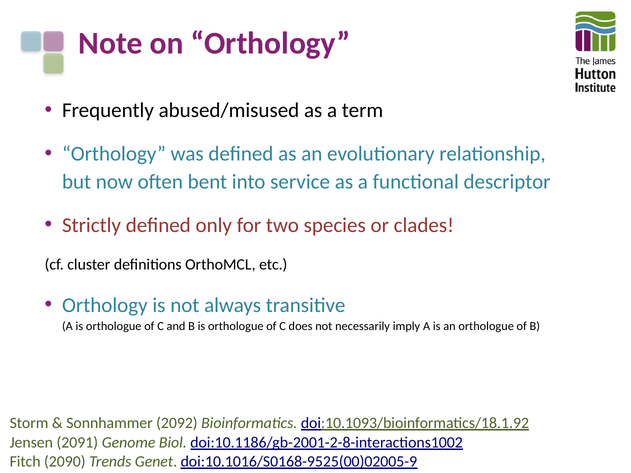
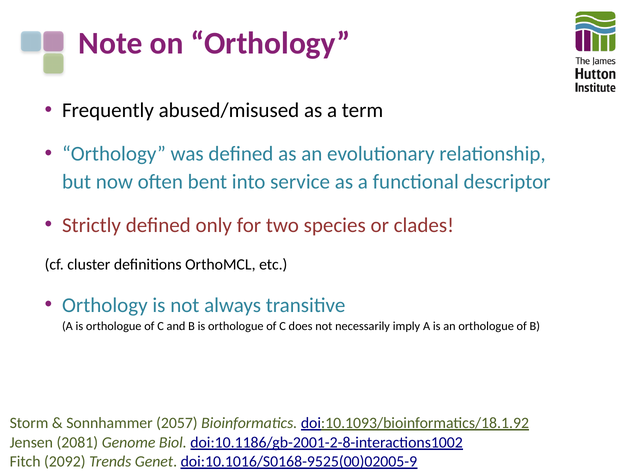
2092: 2092 -> 2057
2091: 2091 -> 2081
2090: 2090 -> 2092
